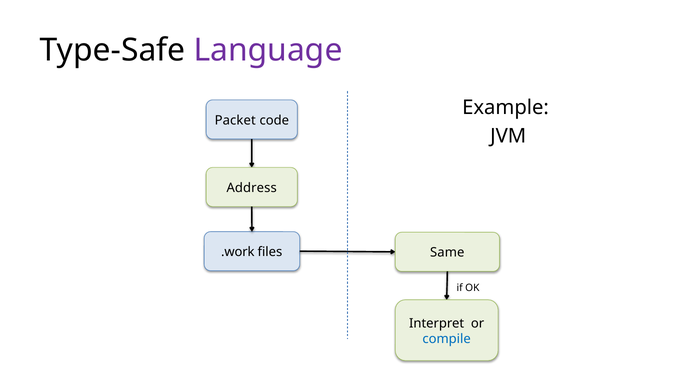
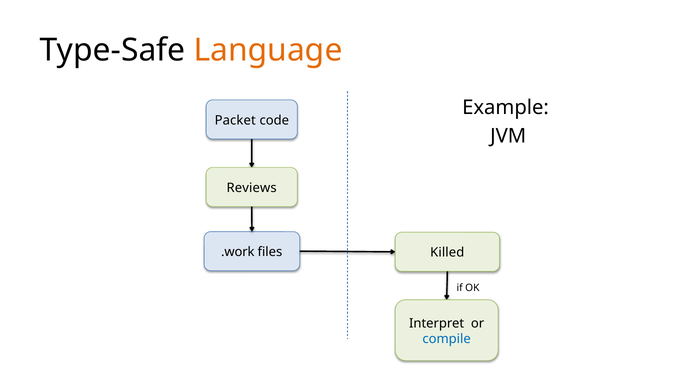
Language colour: purple -> orange
Address: Address -> Reviews
Same: Same -> Killed
